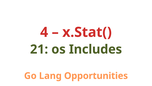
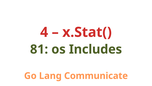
21: 21 -> 81
Opportunities: Opportunities -> Communicate
